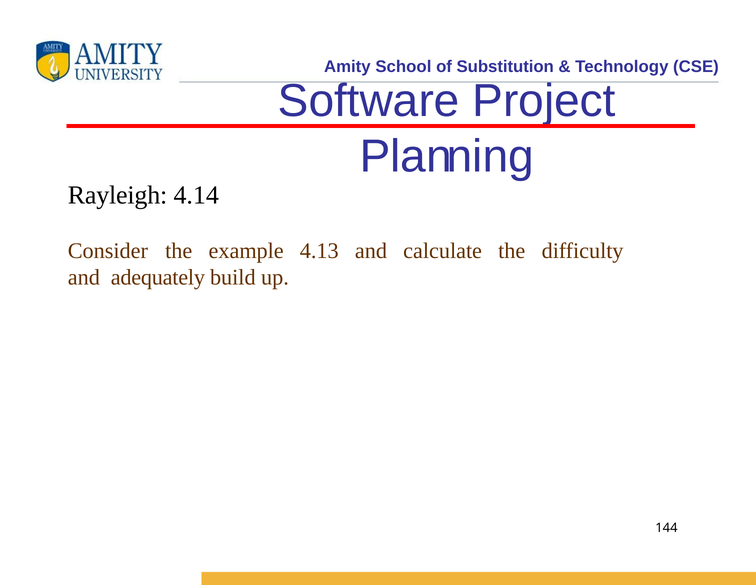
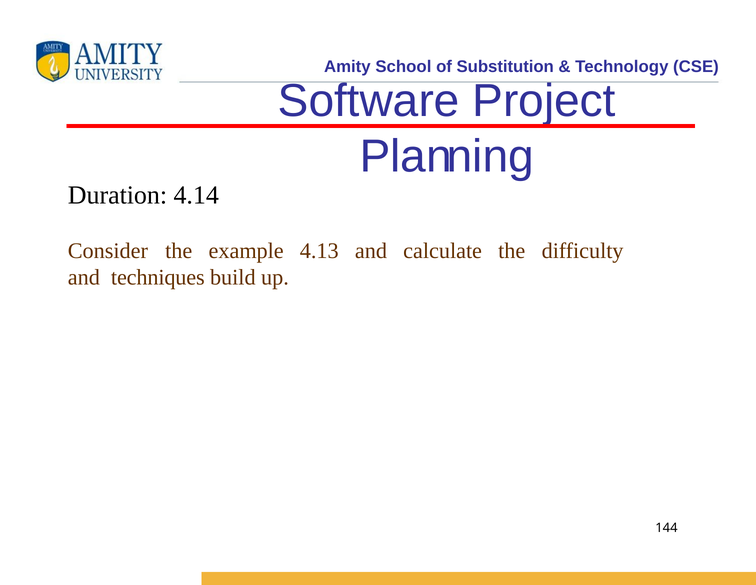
Rayleigh: Rayleigh -> Duration
adequately: adequately -> techniques
